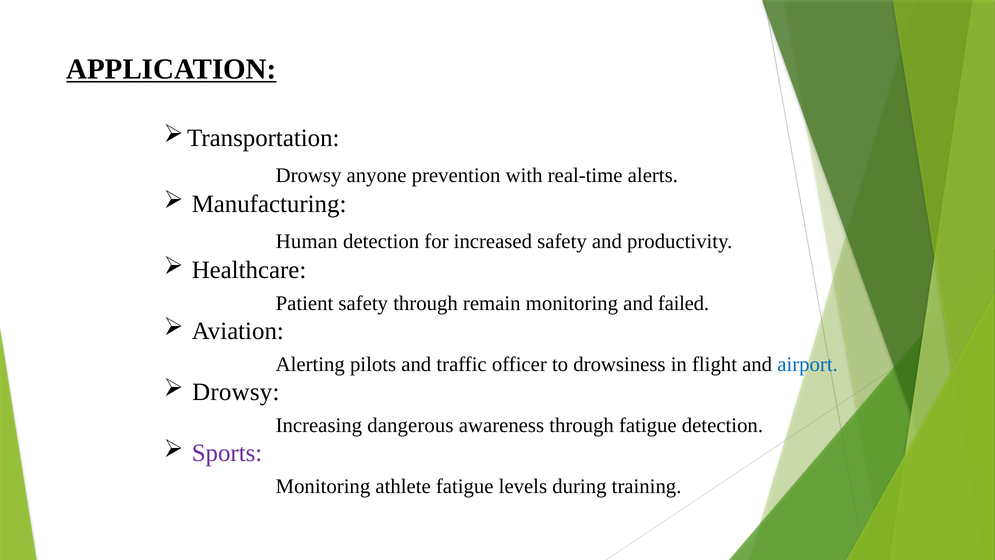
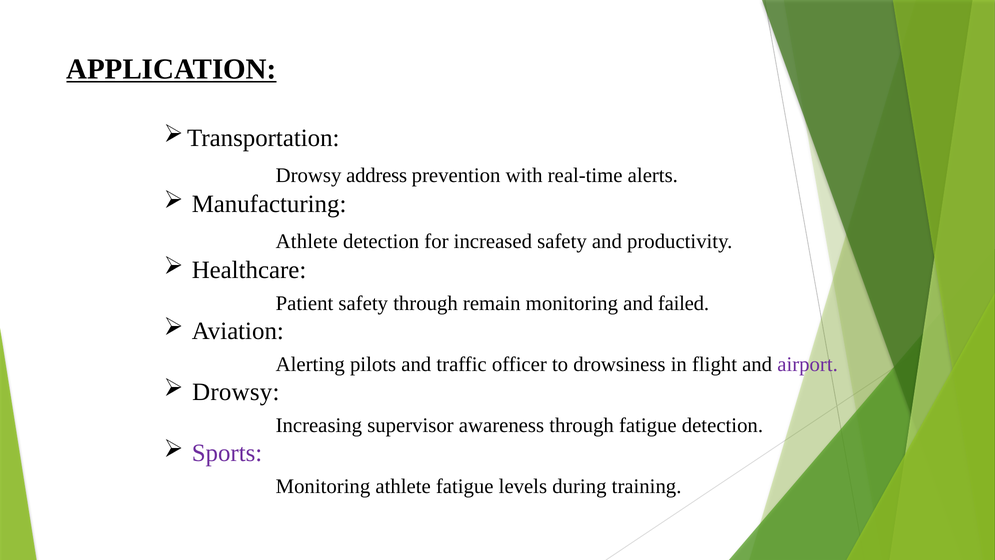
anyone: anyone -> address
Human at (307, 241): Human -> Athlete
airport colour: blue -> purple
dangerous: dangerous -> supervisor
